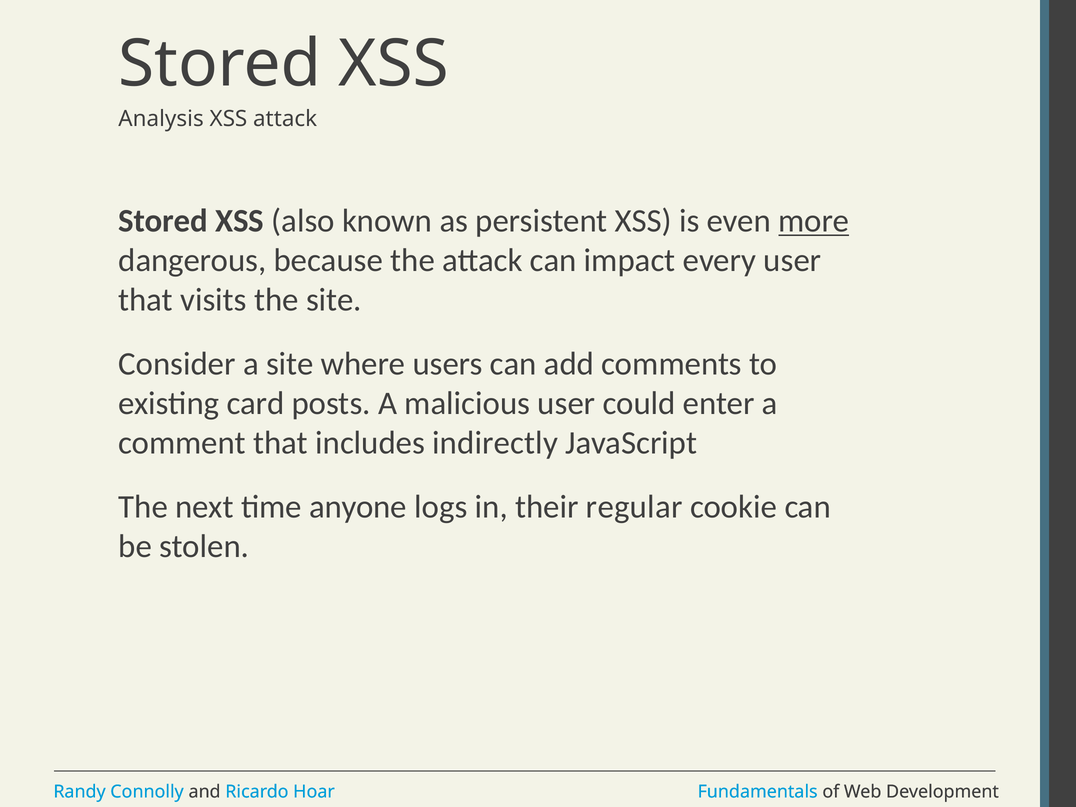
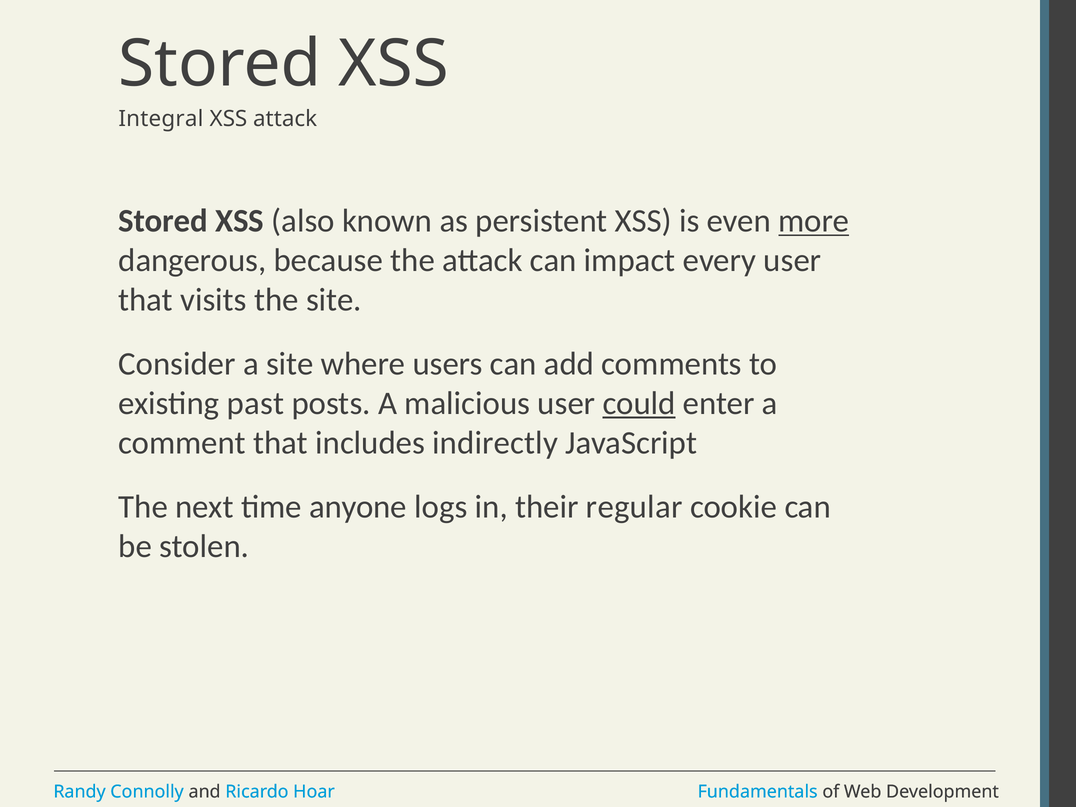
Analysis: Analysis -> Integral
card: card -> past
could underline: none -> present
